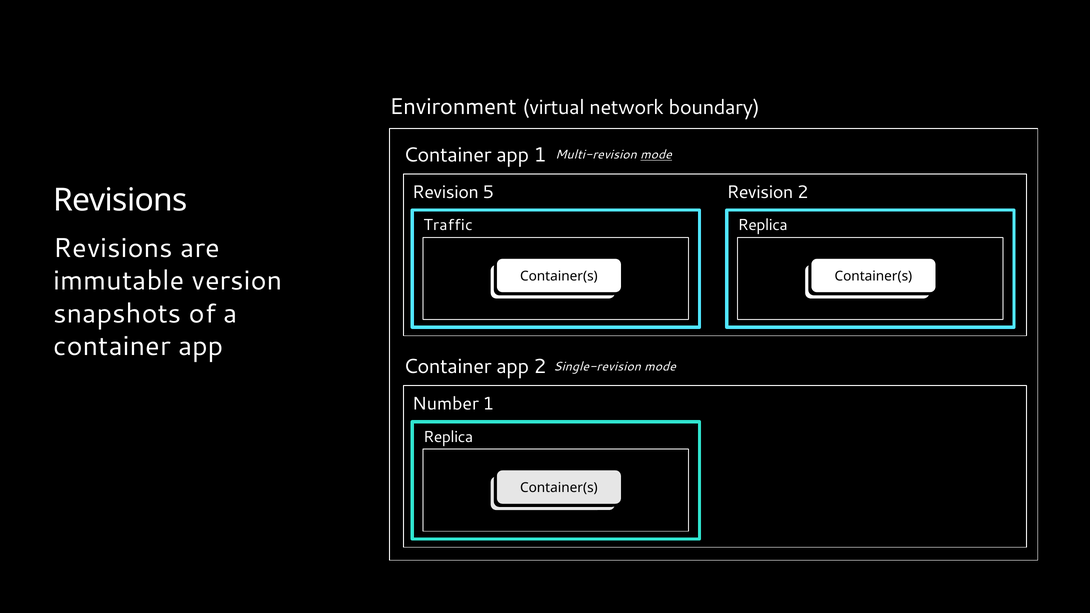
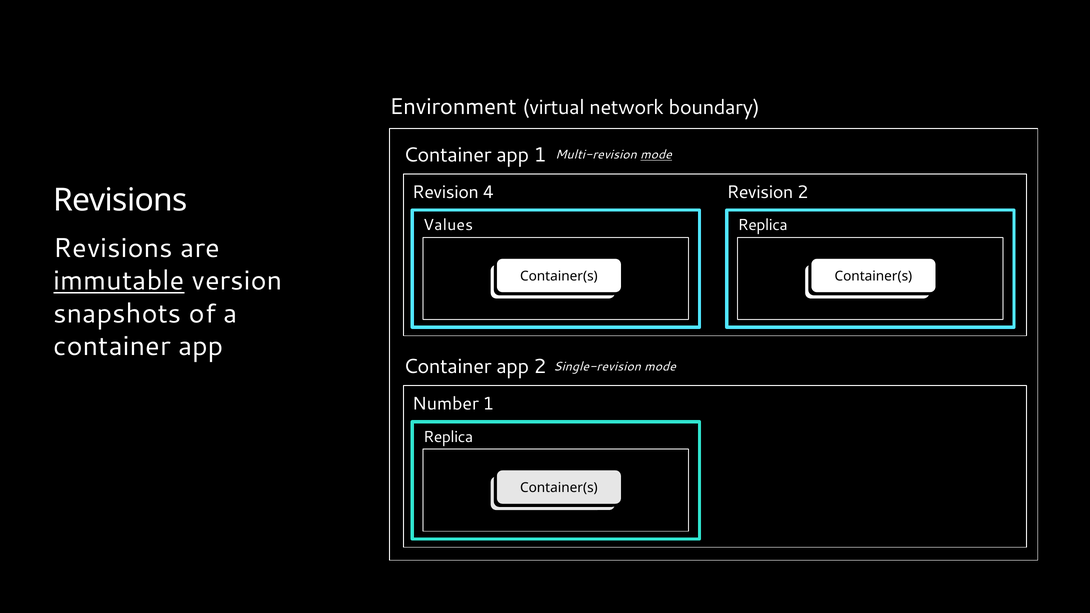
5: 5 -> 4
Traffic: Traffic -> Values
immutable underline: none -> present
